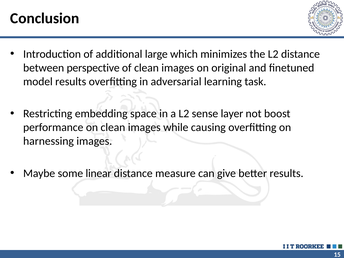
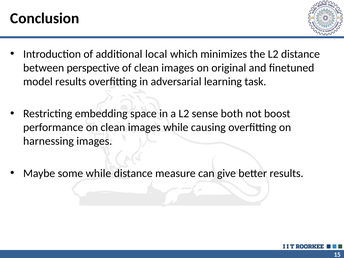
large: large -> local
layer: layer -> both
some linear: linear -> while
